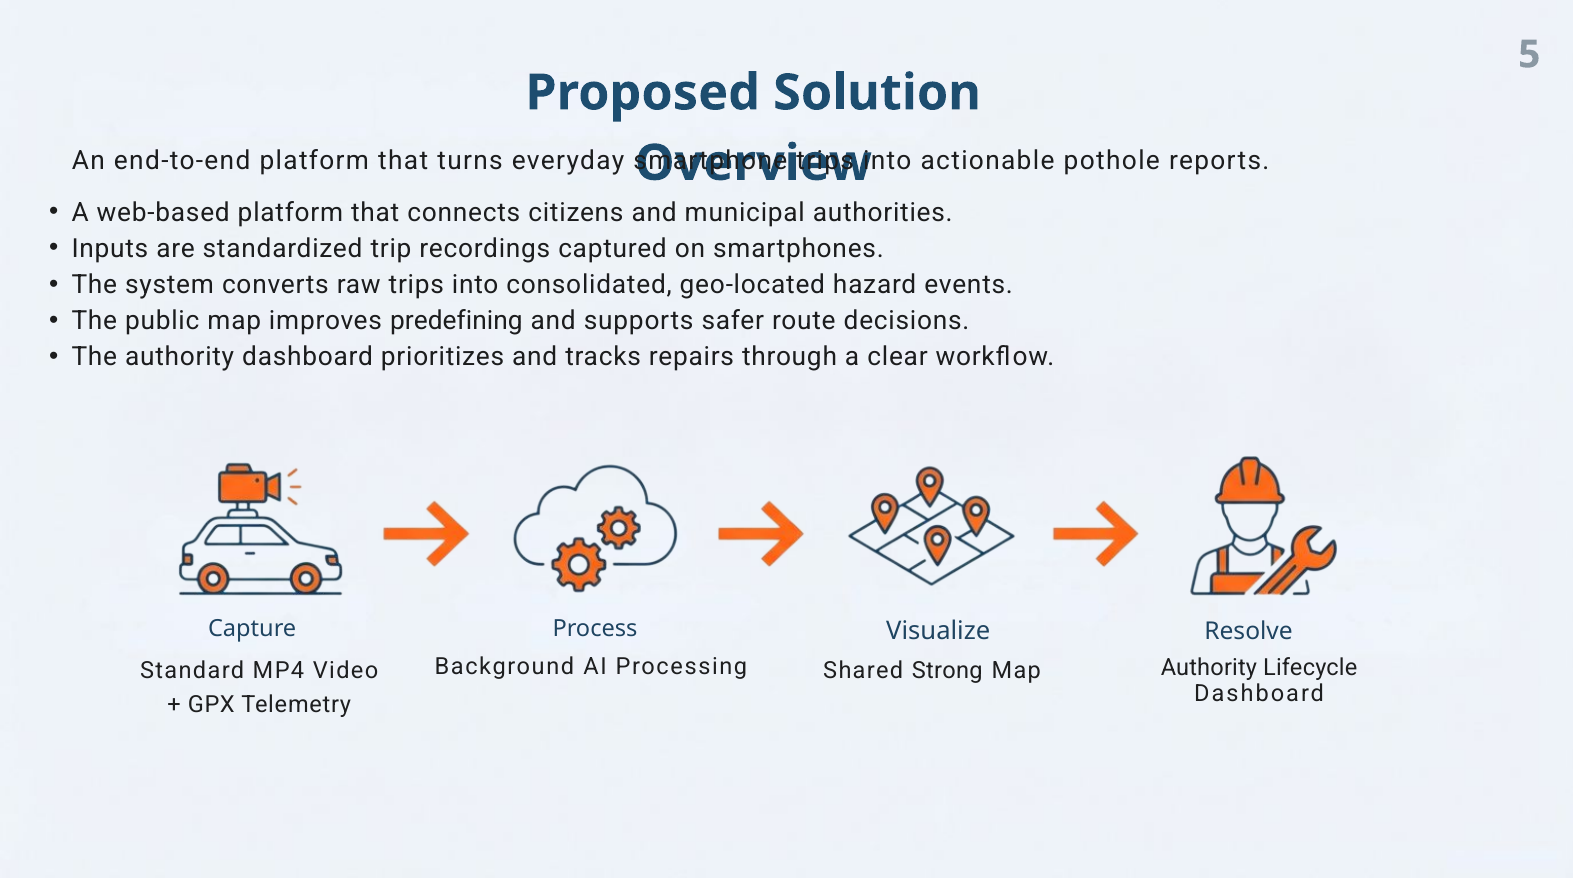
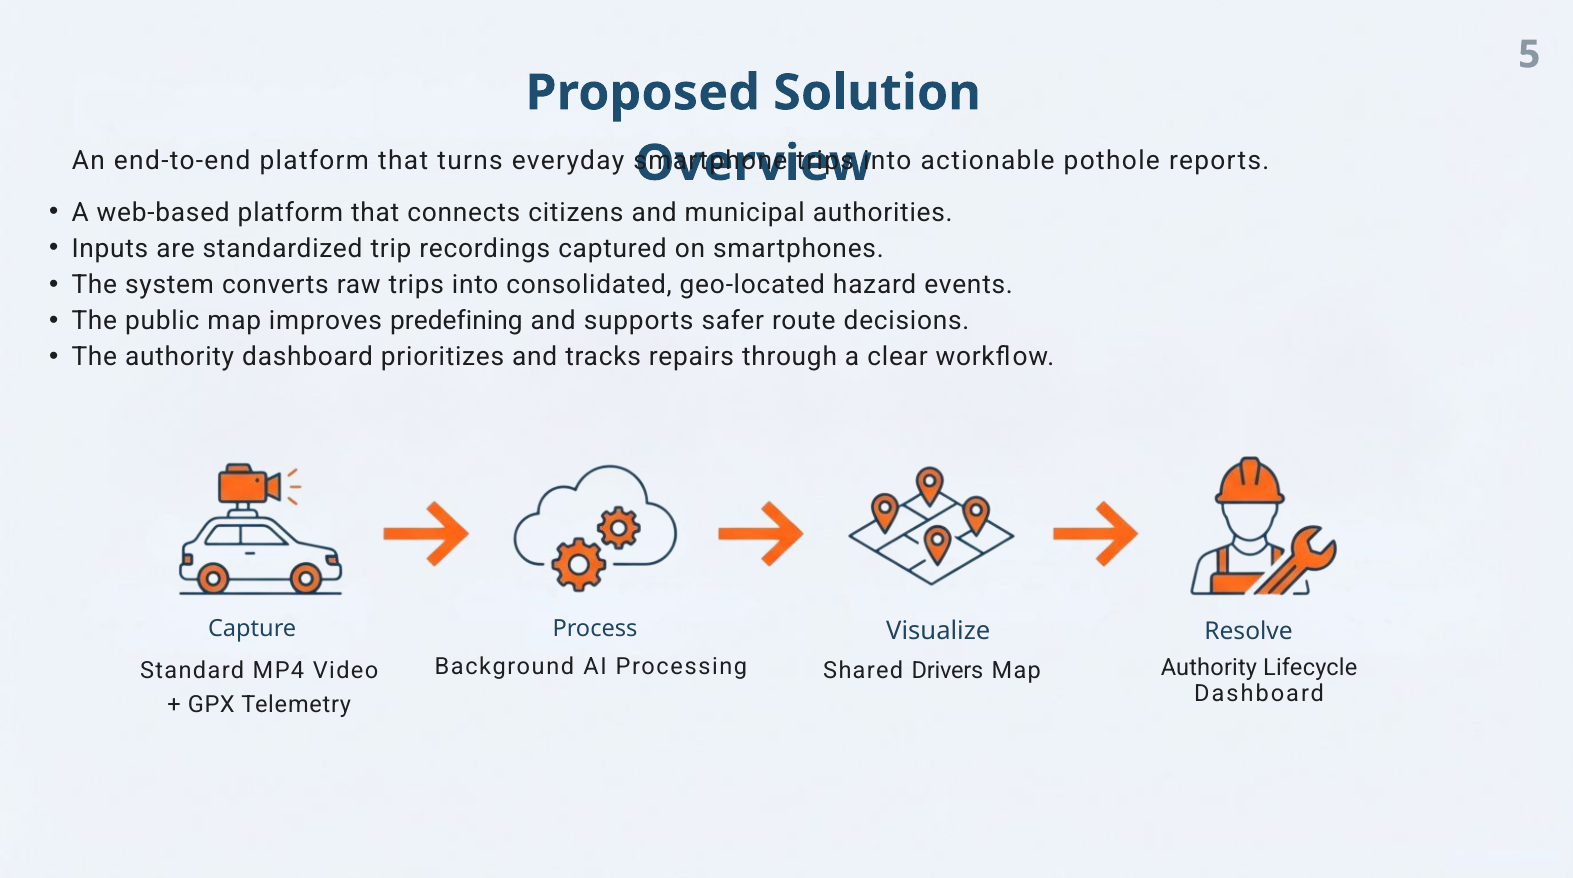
Strong: Strong -> Drivers
